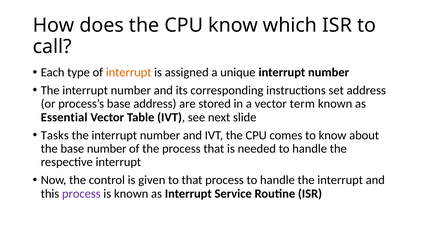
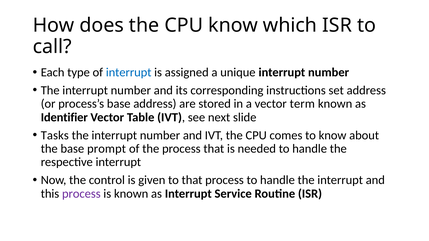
interrupt at (129, 73) colour: orange -> blue
Essential: Essential -> Identifier
base number: number -> prompt
